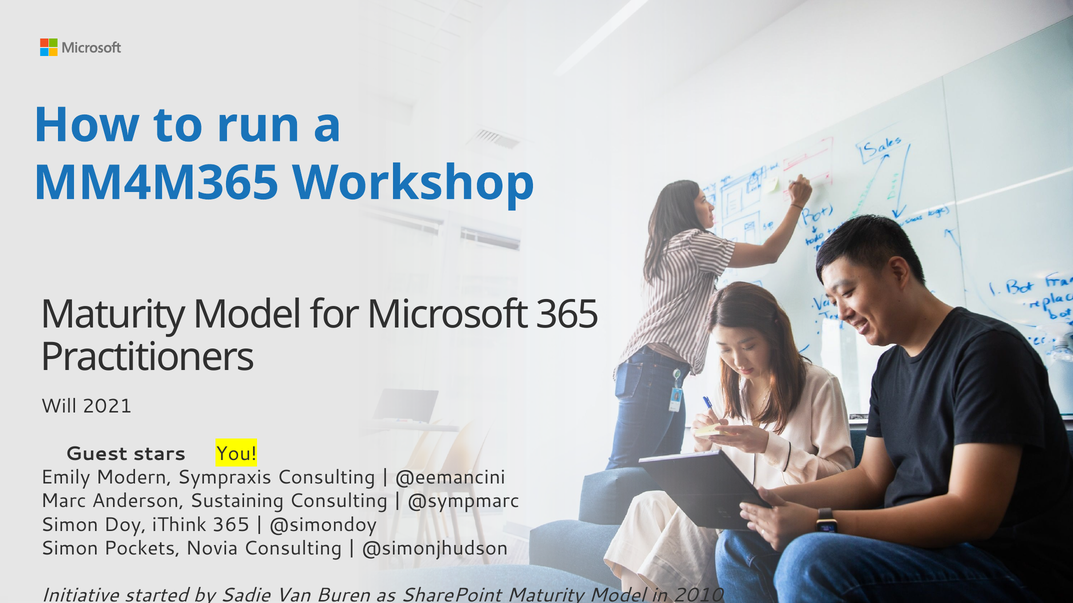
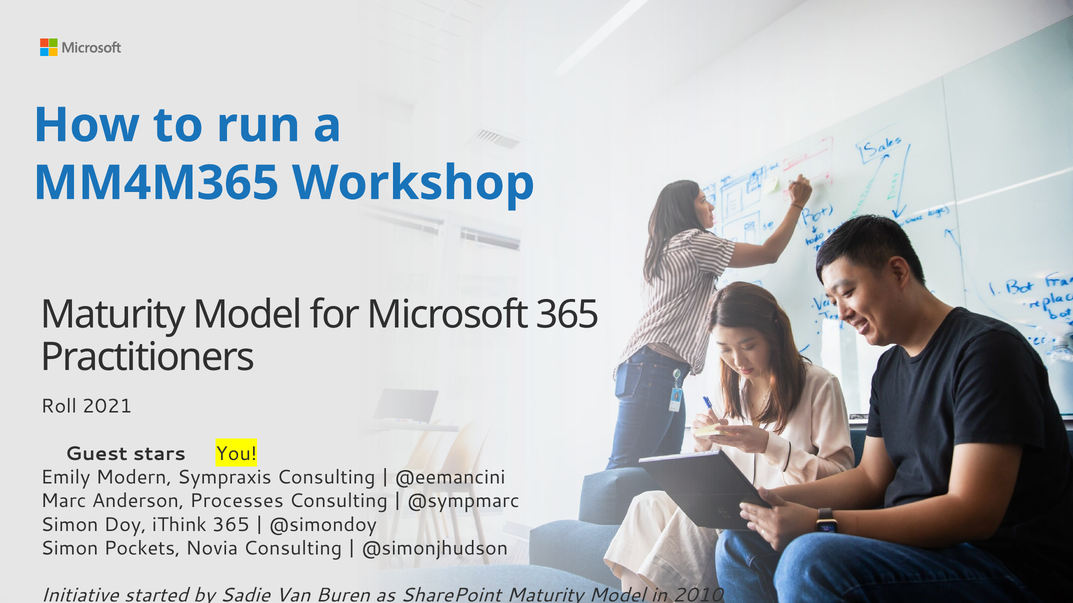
Will: Will -> Roll
Sustaining: Sustaining -> Processes
